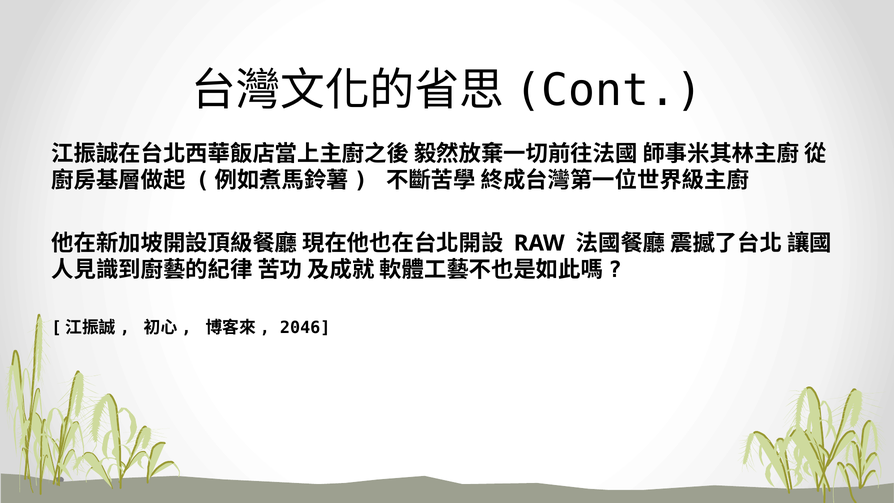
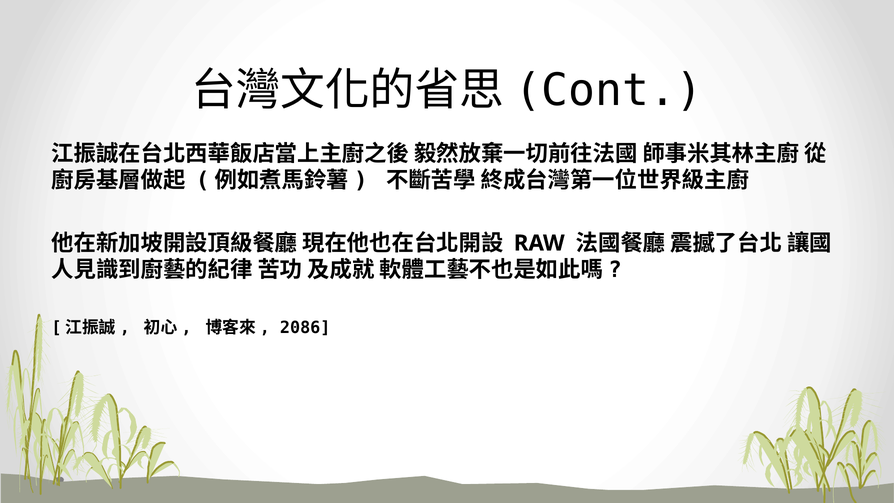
2046: 2046 -> 2086
